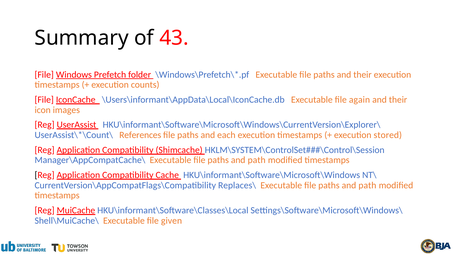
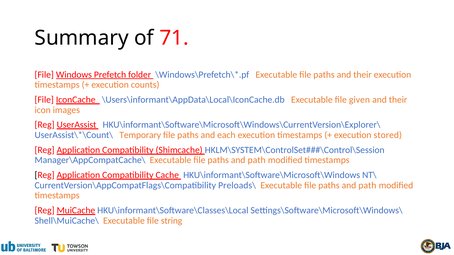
43: 43 -> 71
again: again -> given
References: References -> Temporary
Replaces\: Replaces\ -> Preloads\
given: given -> string
